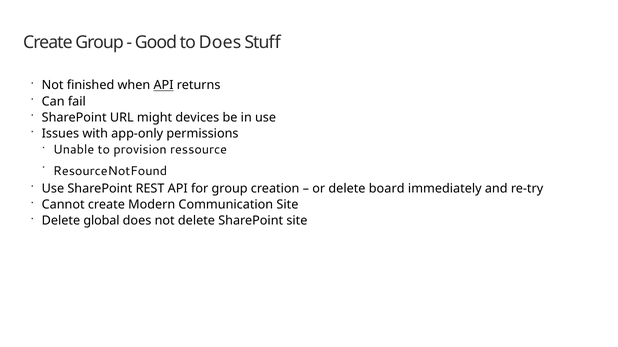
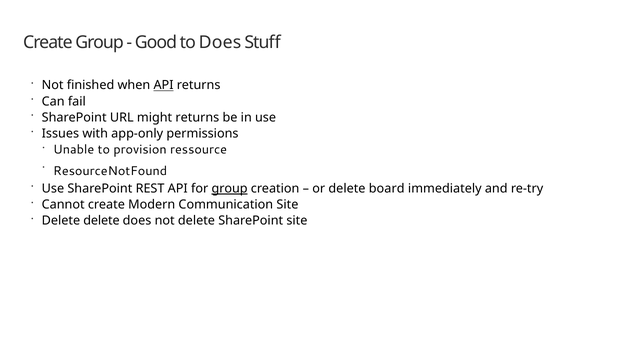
might devices: devices -> returns
group at (230, 189) underline: none -> present
Delete global: global -> delete
